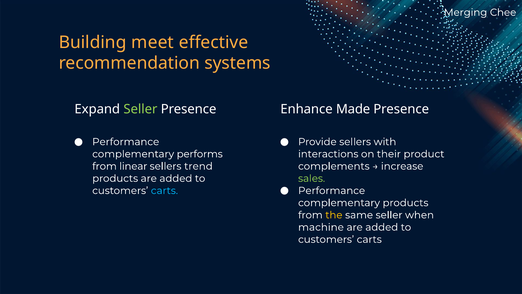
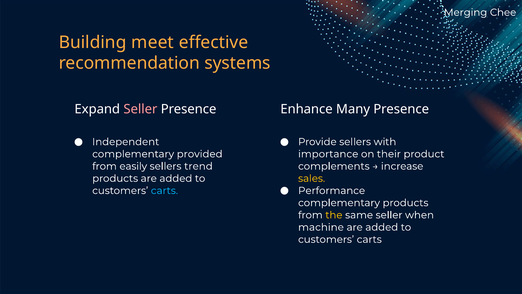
Seller at (140, 109) colour: light green -> pink
Made: Made -> Many
Performance at (126, 142): Performance -> Independent
performs: performs -> provided
interactions: interactions -> importance
linear: linear -> easily
sales colour: light green -> yellow
